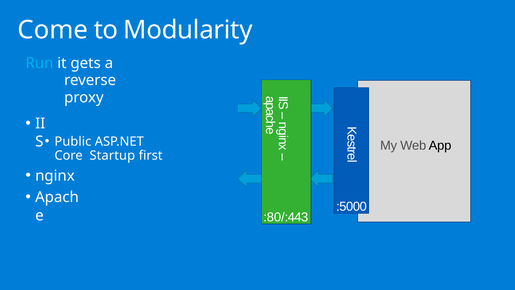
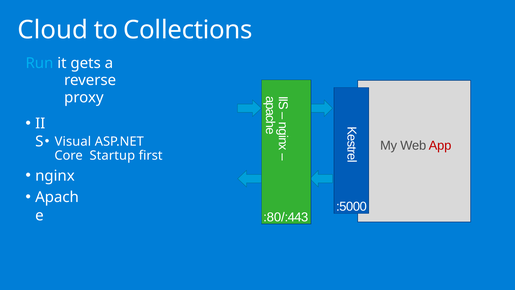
Come: Come -> Cloud
Modularity: Modularity -> Collections
Public: Public -> Visual
App colour: black -> red
